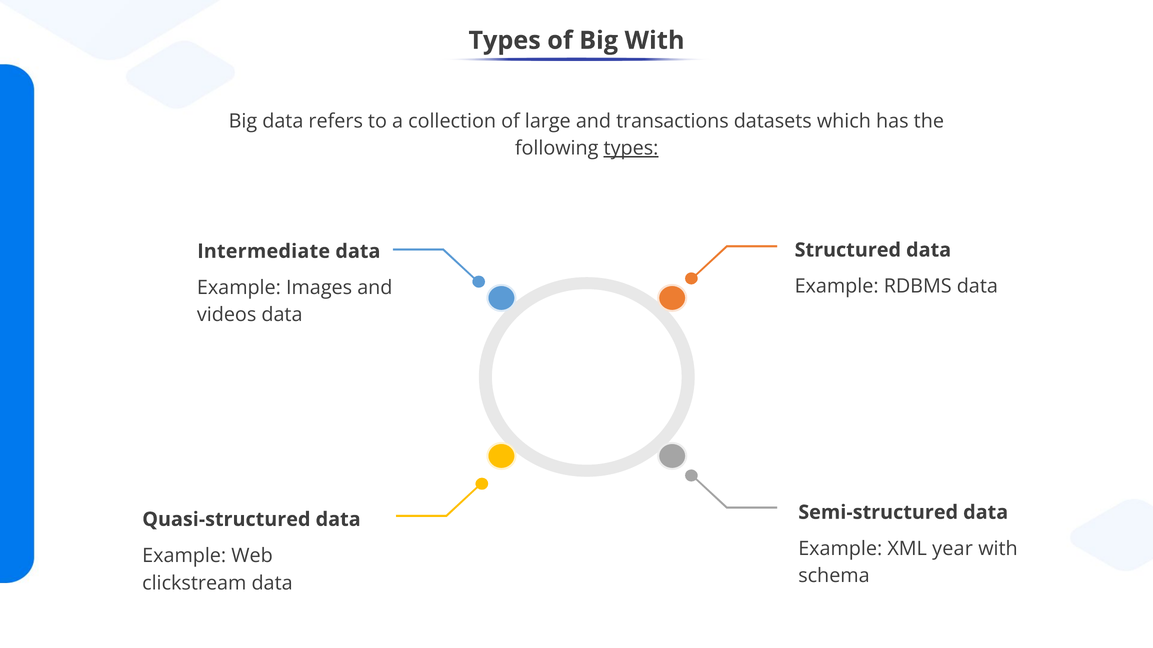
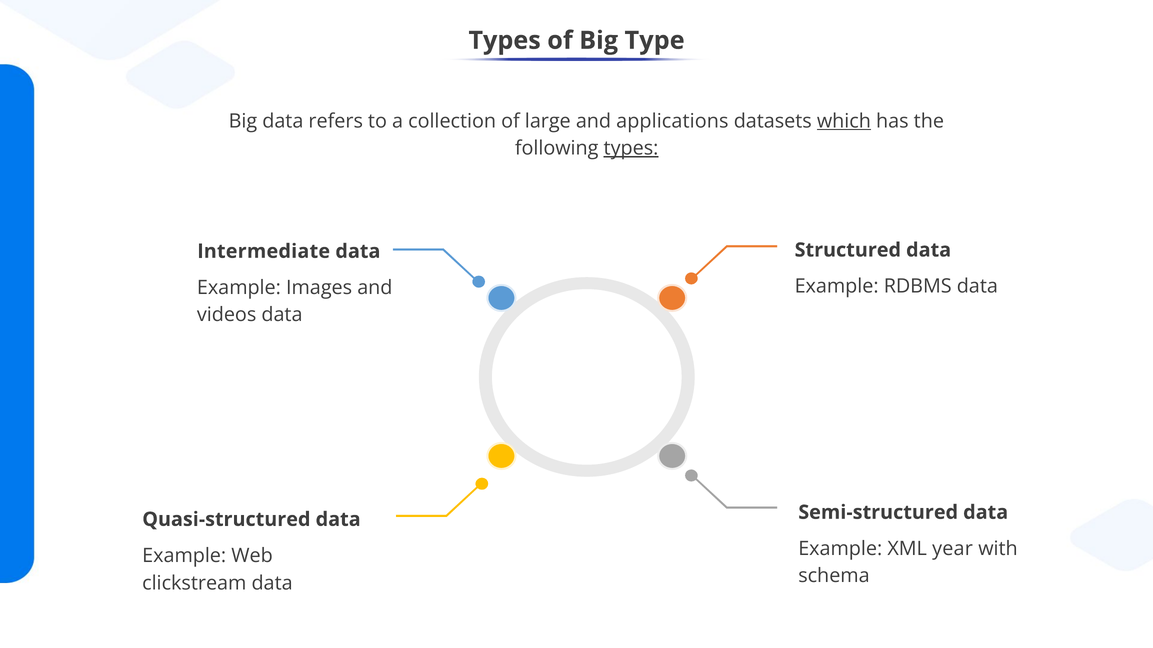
Big With: With -> Type
transactions: transactions -> applications
which underline: none -> present
